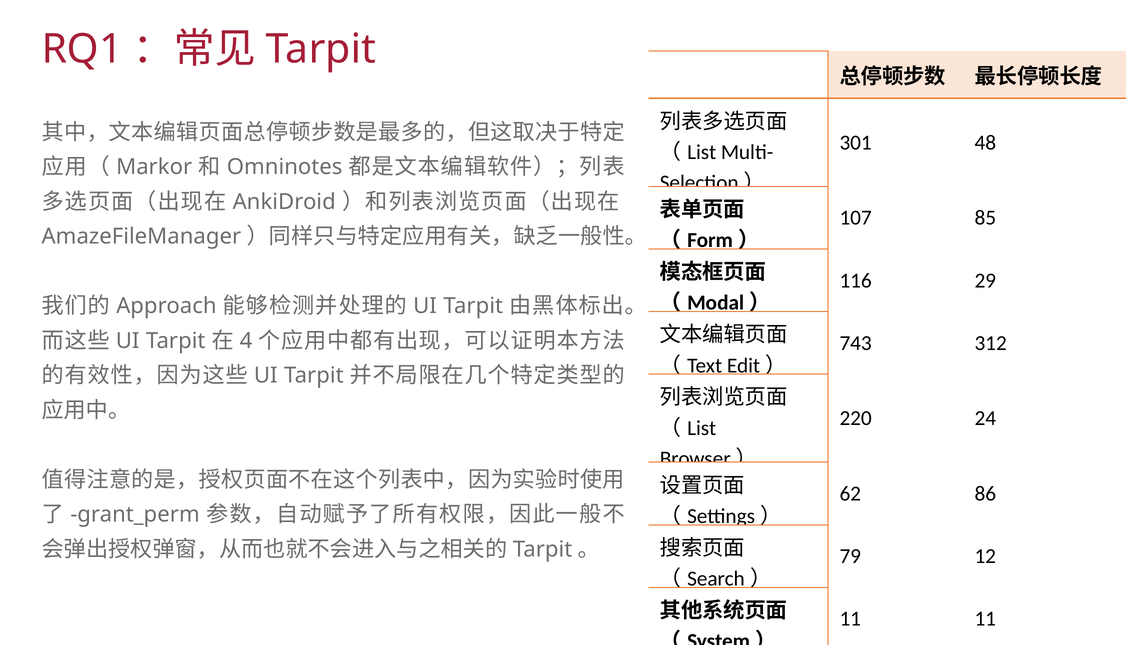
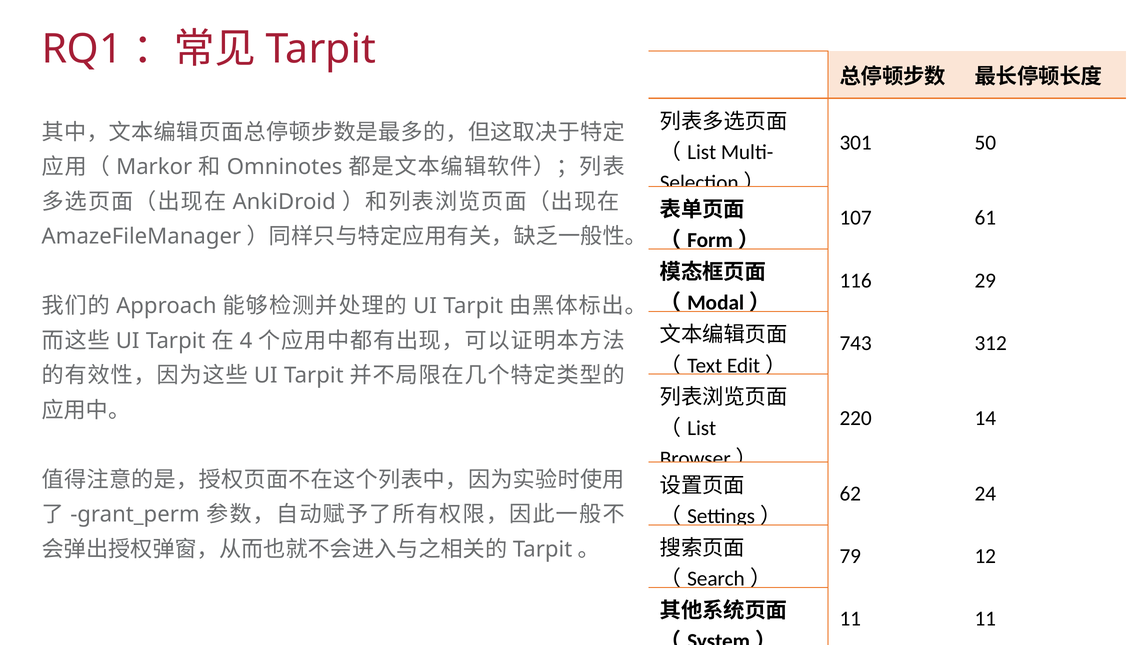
48: 48 -> 50
85: 85 -> 61
24: 24 -> 14
86: 86 -> 24
